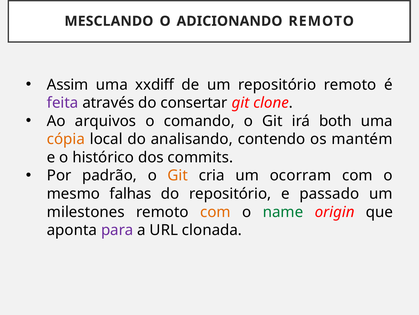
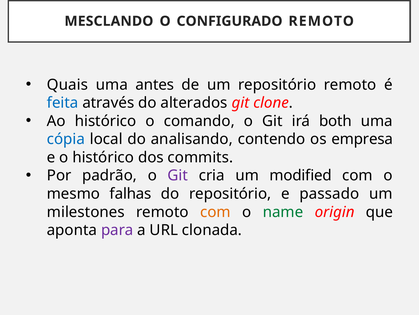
ADICIONANDO: ADICIONANDO -> CONFIGURADO
Assim: Assim -> Quais
xxdiff: xxdiff -> antes
feita colour: purple -> blue
consertar: consertar -> alterados
Ao arquivos: arquivos -> histórico
cópia colour: orange -> blue
mantém: mantém -> empresa
Git at (178, 175) colour: orange -> purple
ocorram: ocorram -> modified
